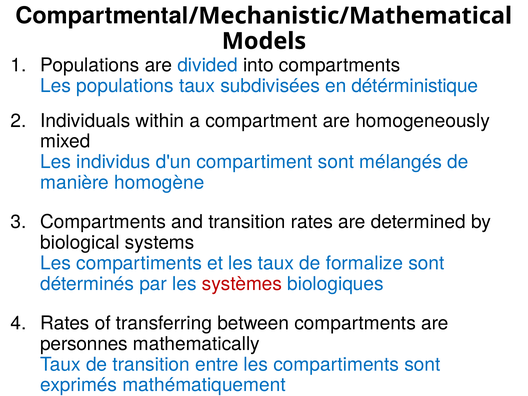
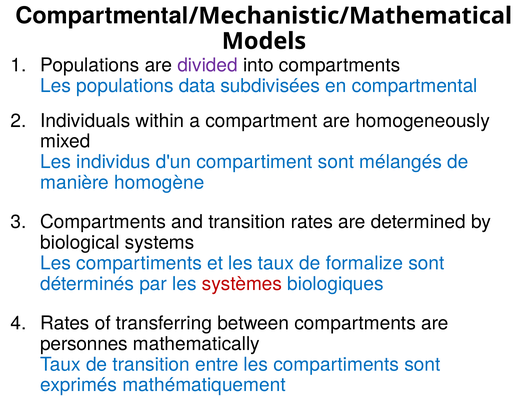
divided colour: blue -> purple
populations taux: taux -> data
en détérministique: détérministique -> compartmental
